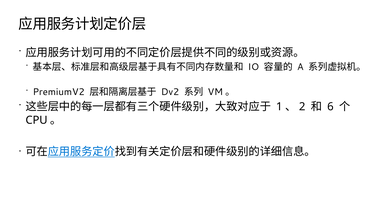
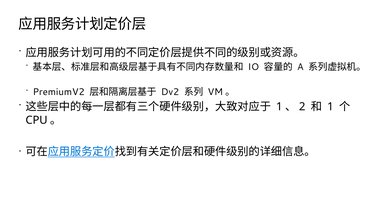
6 at (330, 107): 6 -> 1
